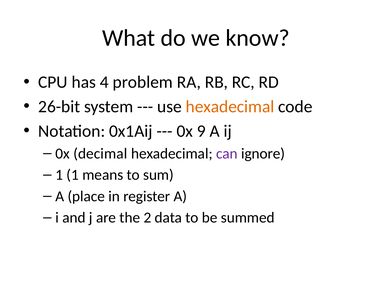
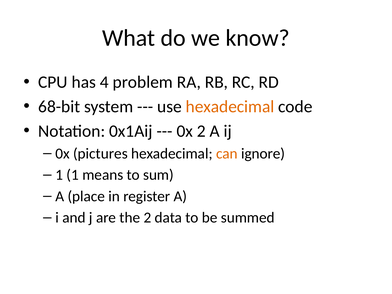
26-bit: 26-bit -> 68-bit
0x 9: 9 -> 2
decimal: decimal -> pictures
can colour: purple -> orange
